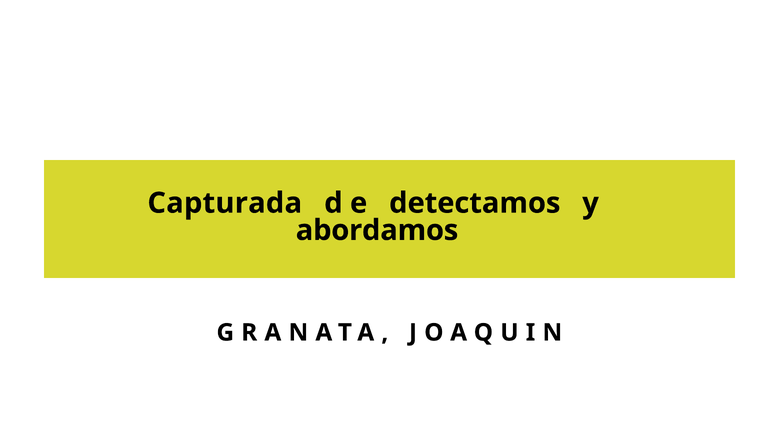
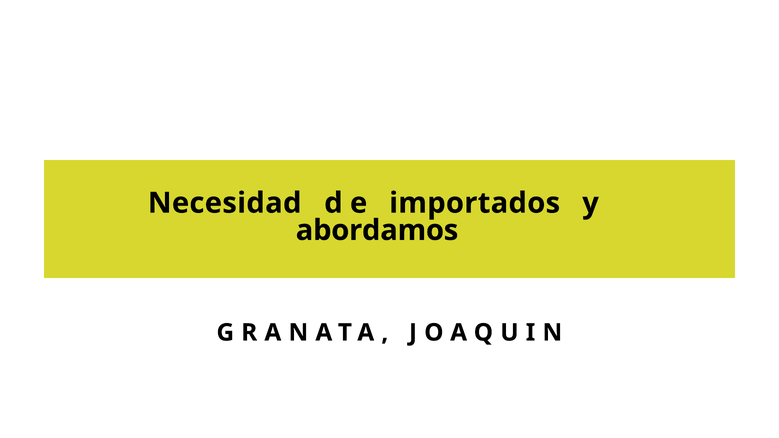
Capturada: Capturada -> Necesidad
detectamos: detectamos -> importados
